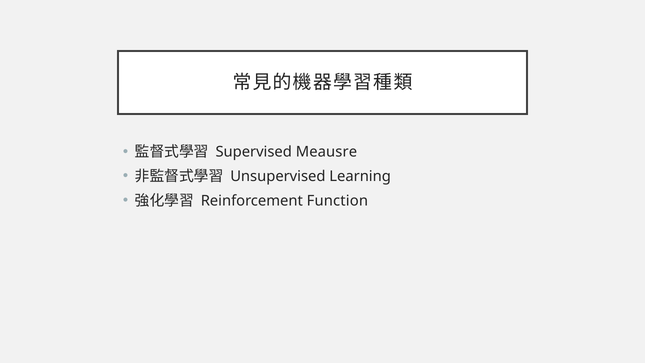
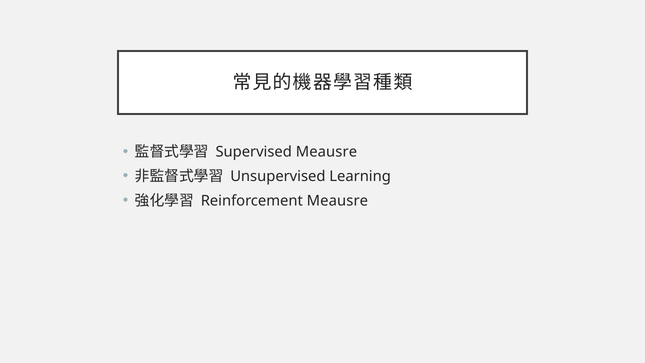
Reinforcement Function: Function -> Meausre
